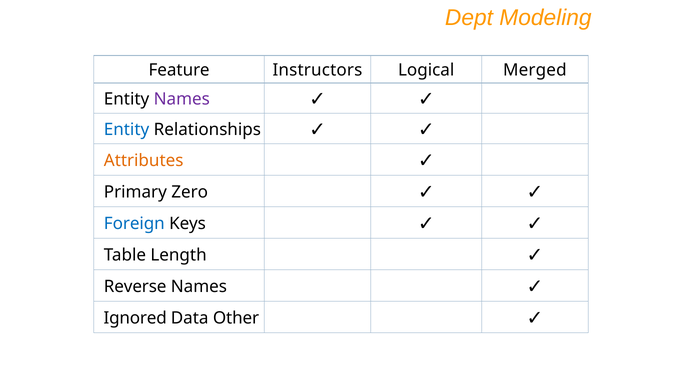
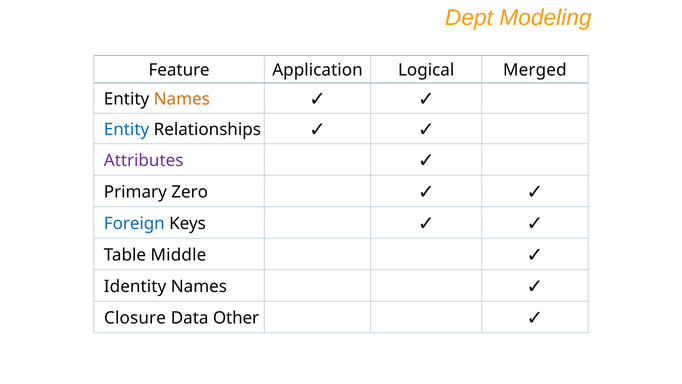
Instructors: Instructors -> Application
Names at (182, 99) colour: purple -> orange
Attributes colour: orange -> purple
Length: Length -> Middle
Reverse: Reverse -> Identity
Ignored: Ignored -> Closure
